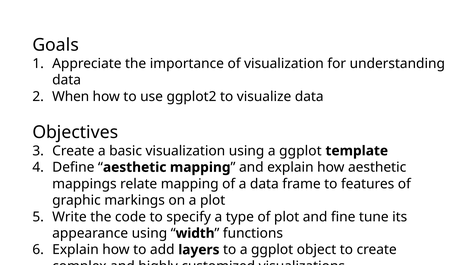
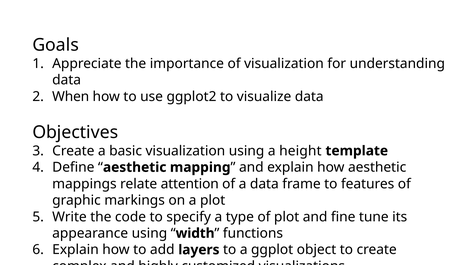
using a ggplot: ggplot -> height
relate mapping: mapping -> attention
